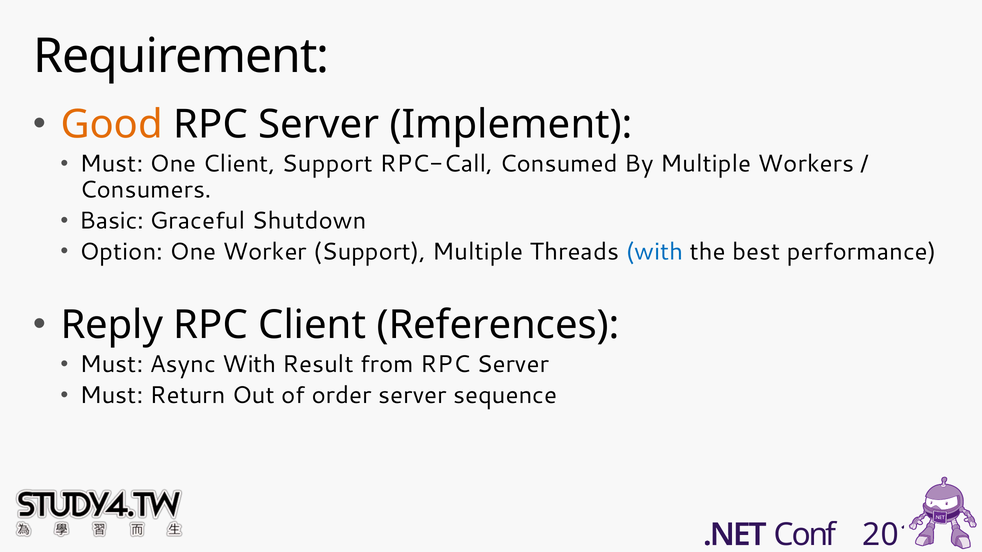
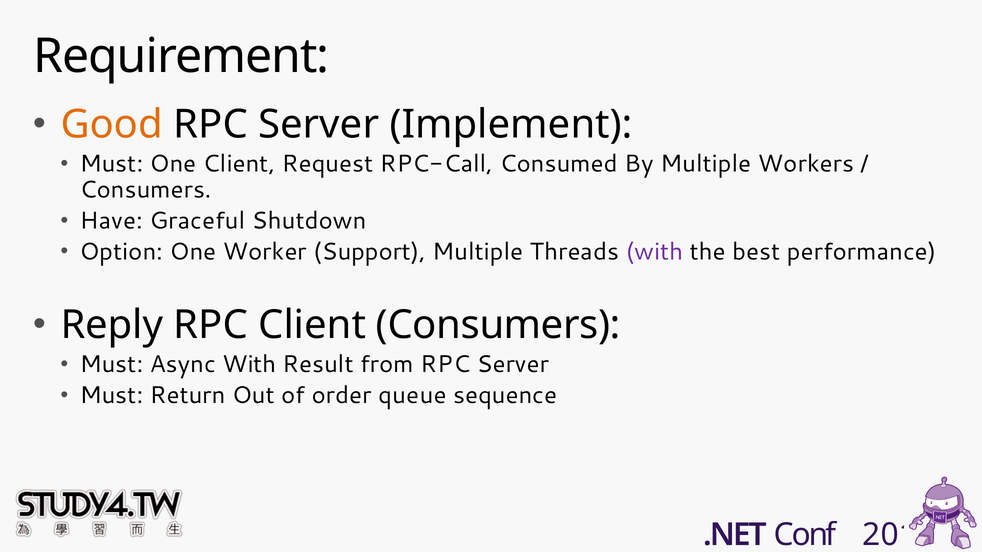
Client Support: Support -> Request
Basic: Basic -> Have
with at (654, 252) colour: blue -> purple
Client References: References -> Consumers
order server: server -> queue
